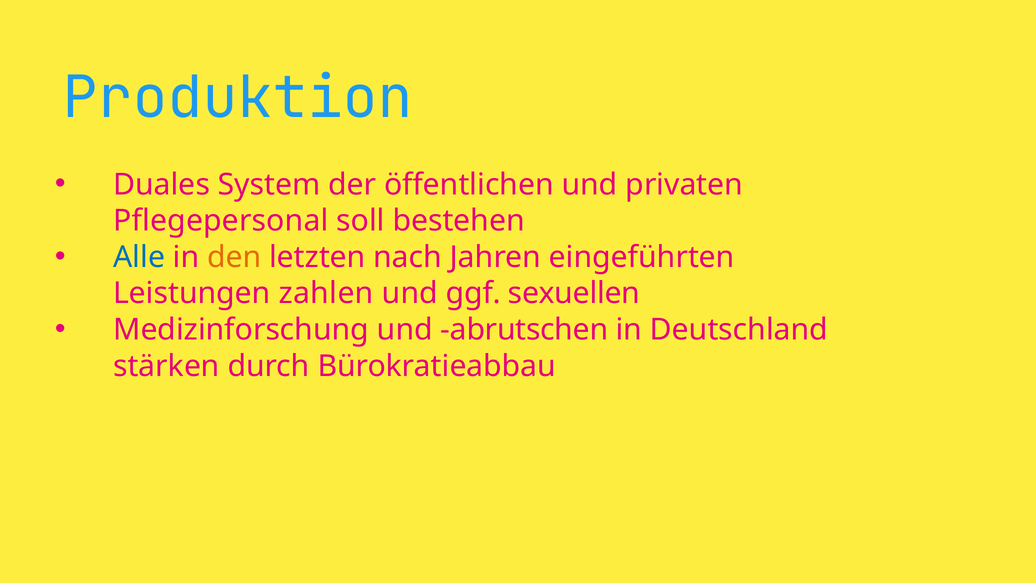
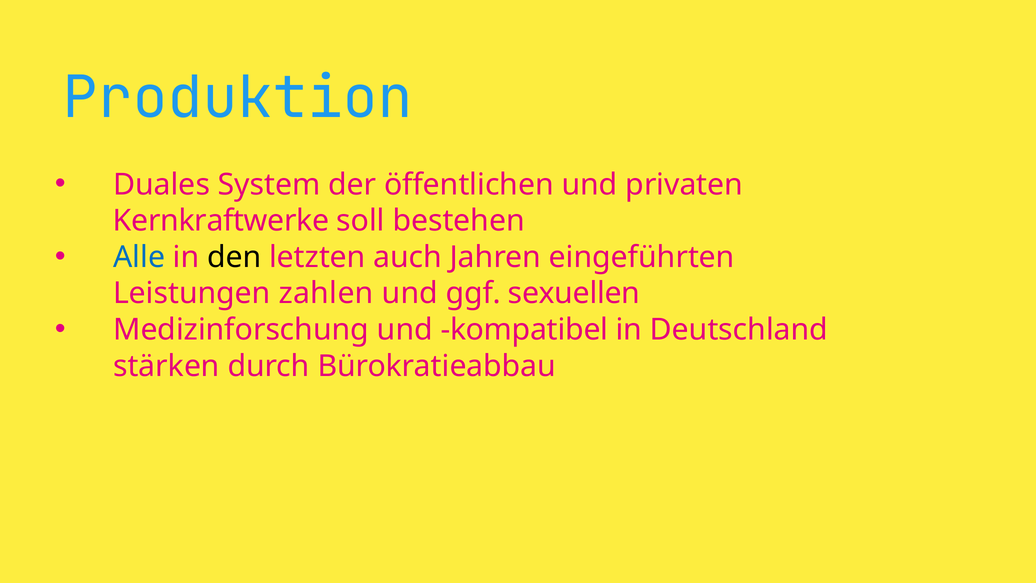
Pflegepersonal: Pflegepersonal -> Kernkraftwerke
den colour: orange -> black
nach: nach -> auch
abrutschen: abrutschen -> kompatibel
